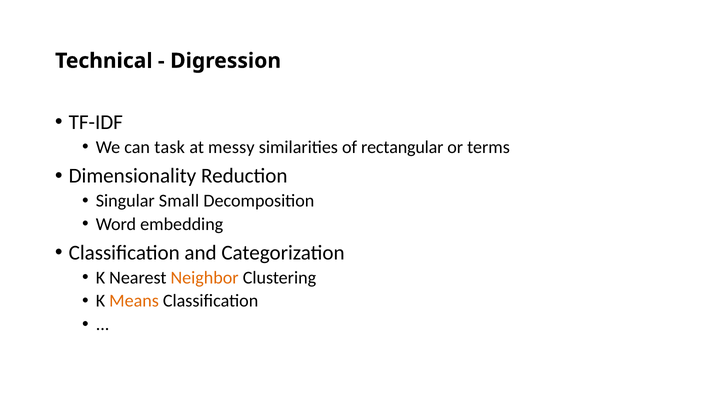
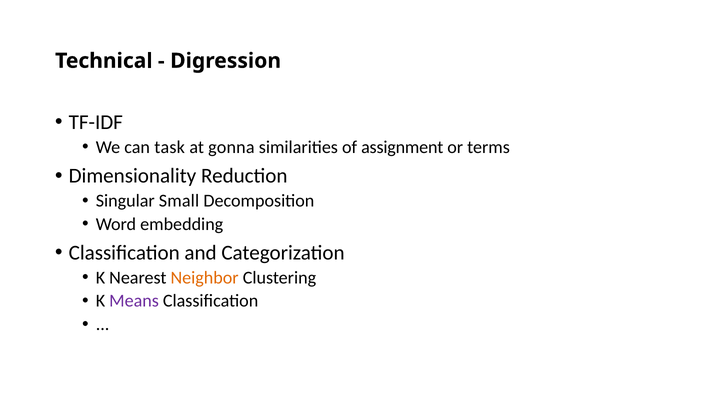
messy: messy -> gonna
rectangular: rectangular -> assignment
Means colour: orange -> purple
